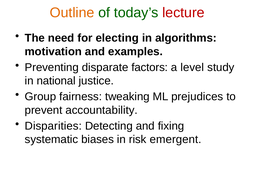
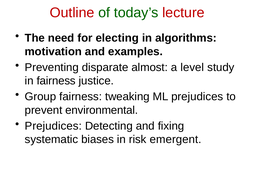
Outline colour: orange -> red
factors: factors -> almost
in national: national -> fairness
accountability: accountability -> environmental
Disparities at (53, 126): Disparities -> Prejudices
